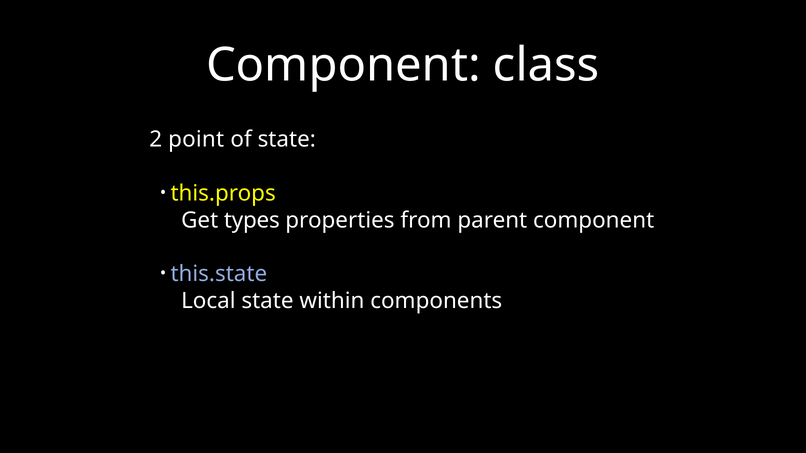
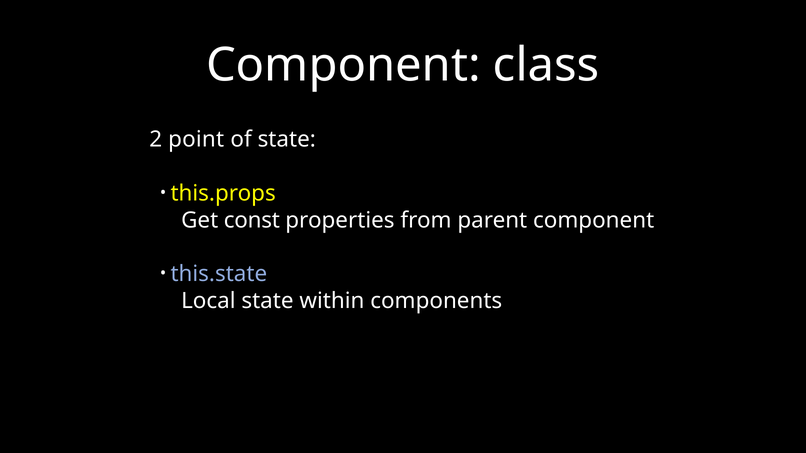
types: types -> const
